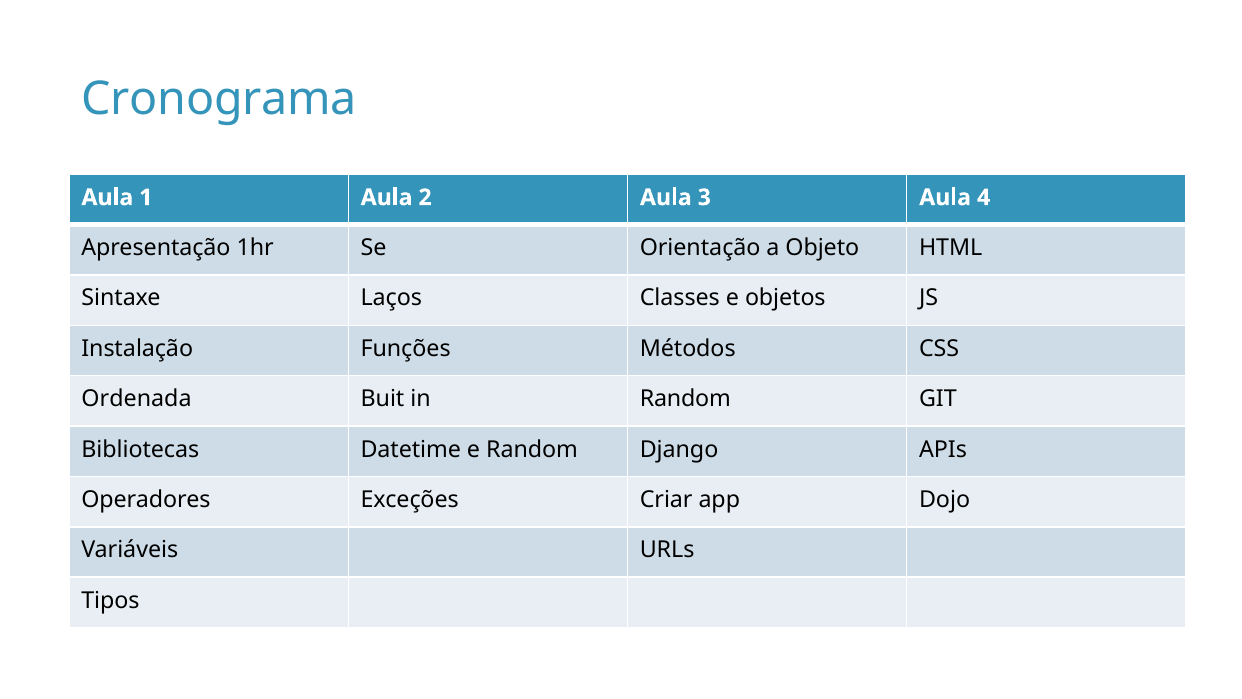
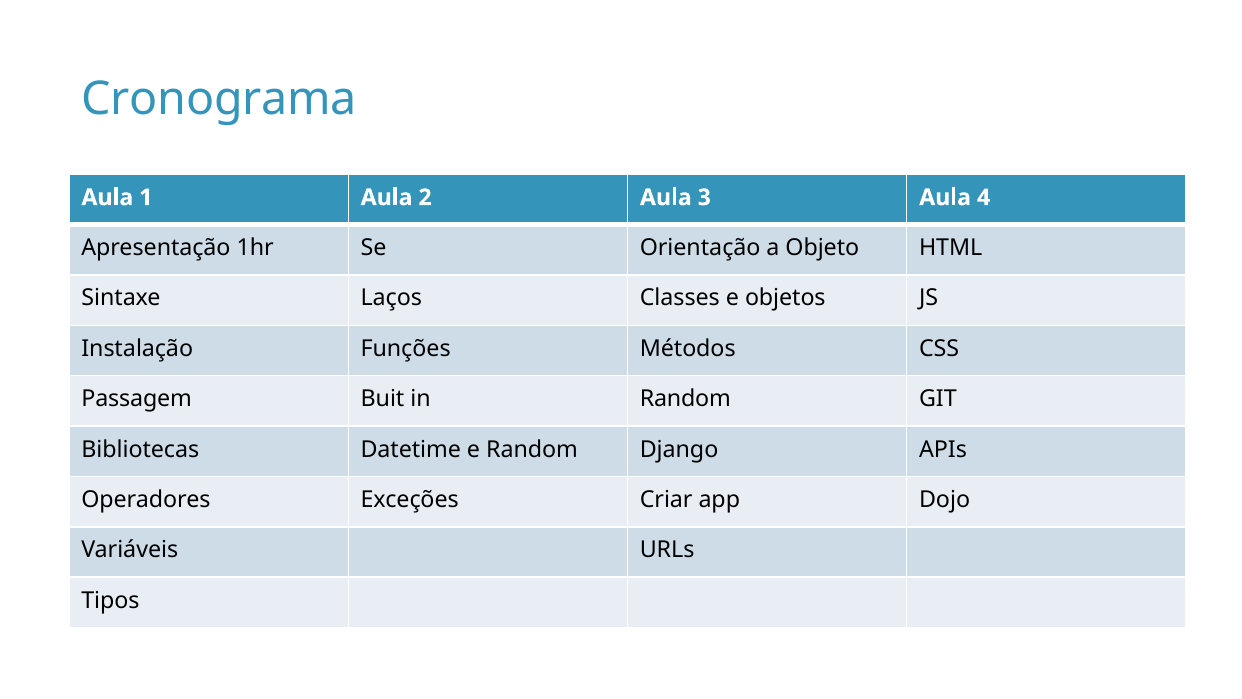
Ordenada: Ordenada -> Passagem
